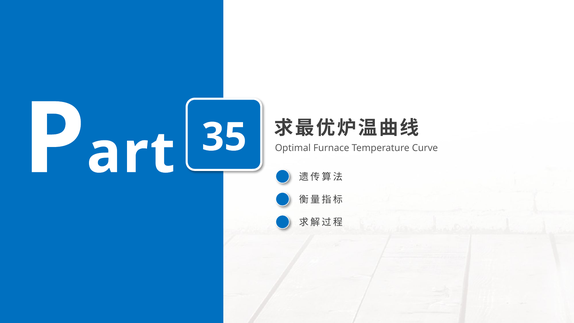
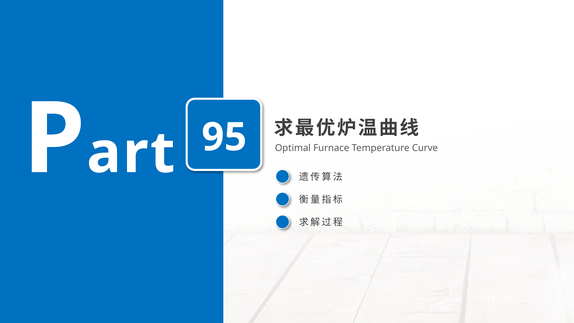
35: 35 -> 95
